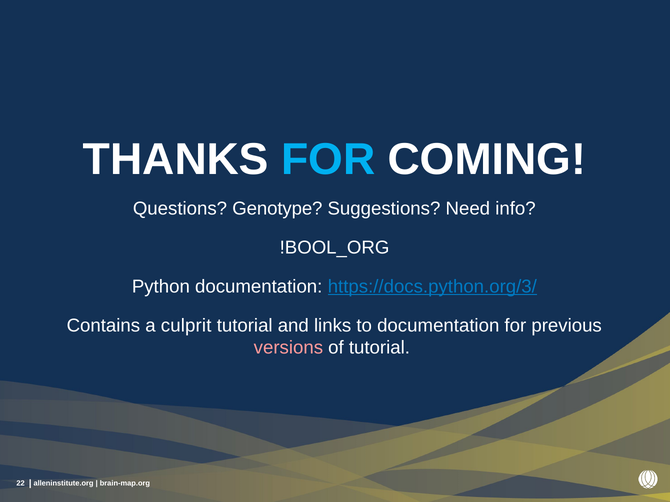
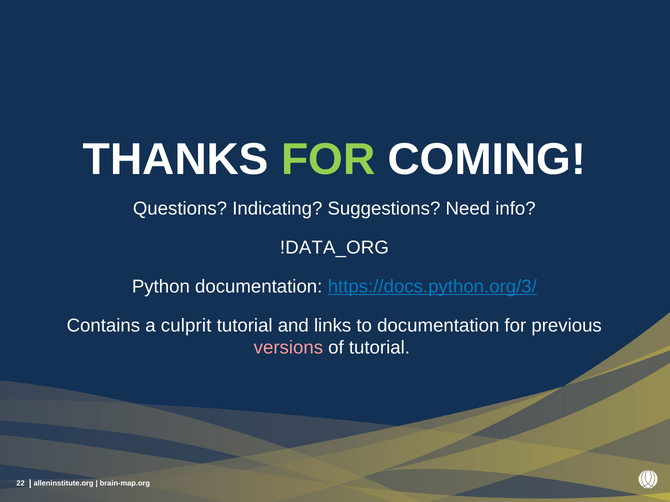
FOR at (328, 160) colour: light blue -> light green
Genotype: Genotype -> Indicating
!BOOL_ORG: !BOOL_ORG -> !DATA_ORG
